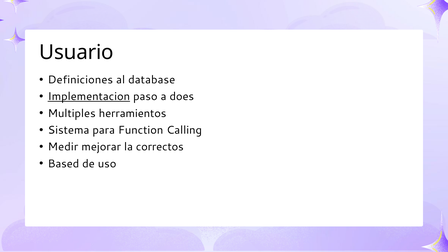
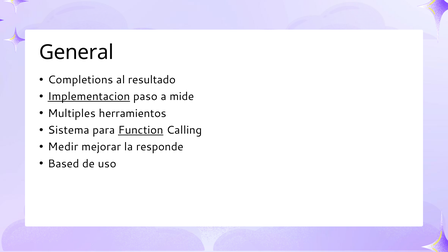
Usuario: Usuario -> General
Definiciones: Definiciones -> Completions
database: database -> resultado
does: does -> mide
Function underline: none -> present
correctos: correctos -> responde
